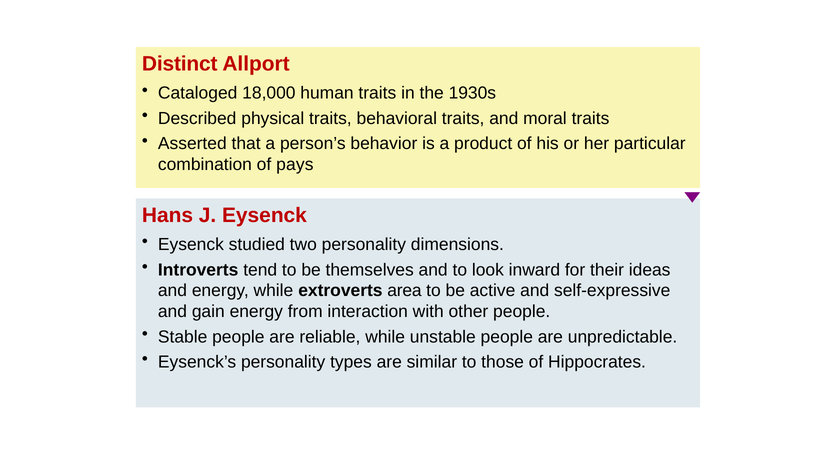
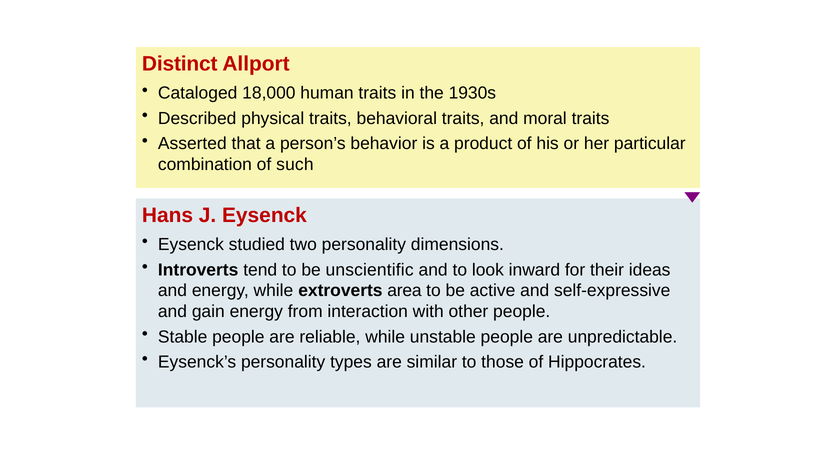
pays: pays -> such
themselves: themselves -> unscientific
